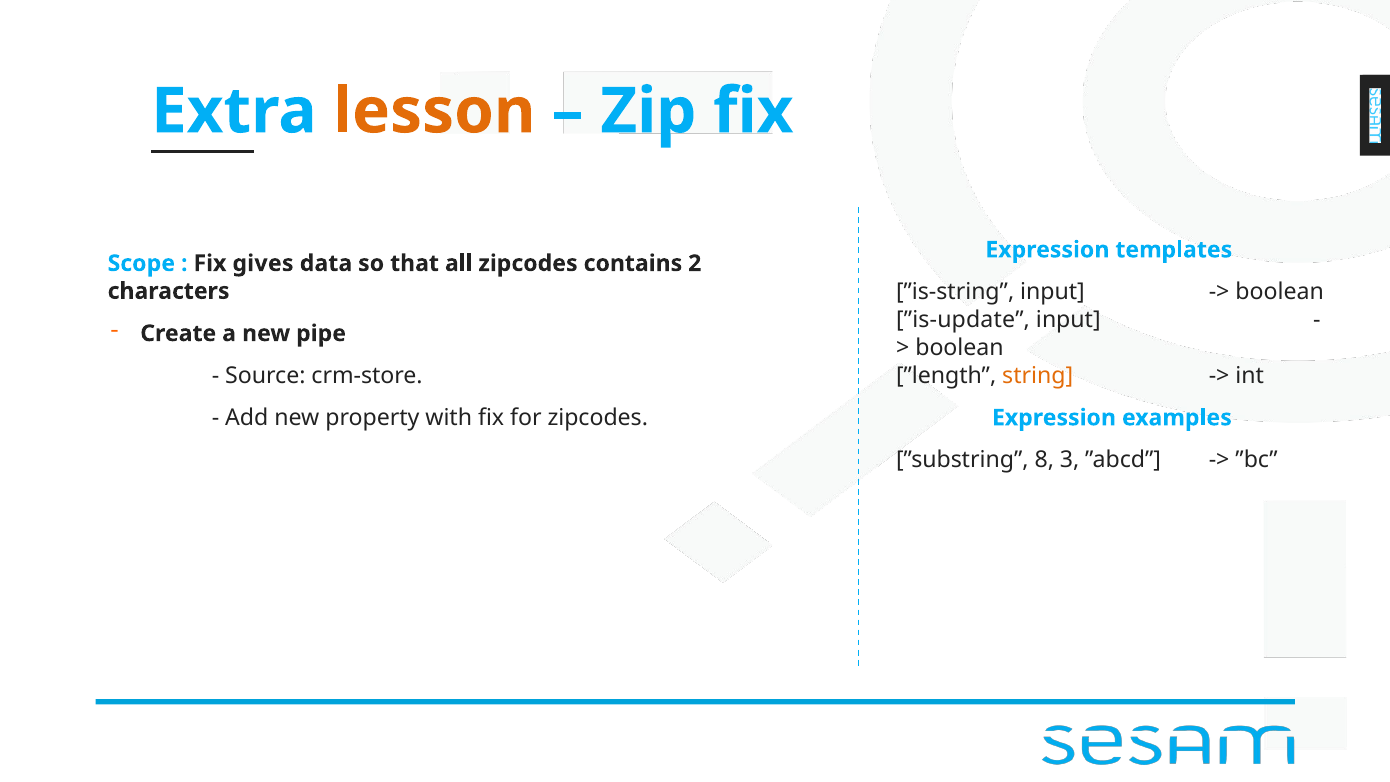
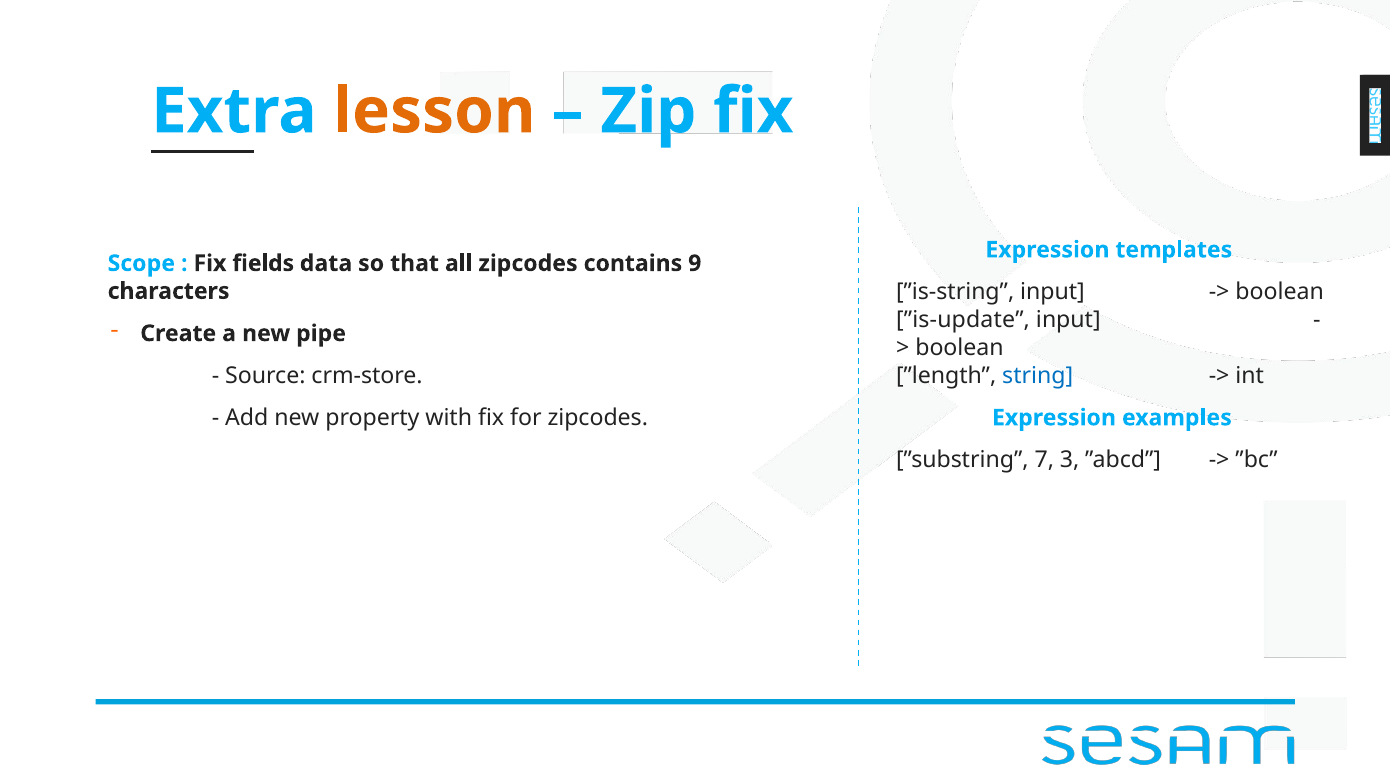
gives: gives -> fields
2: 2 -> 9
string colour: orange -> blue
8: 8 -> 7
